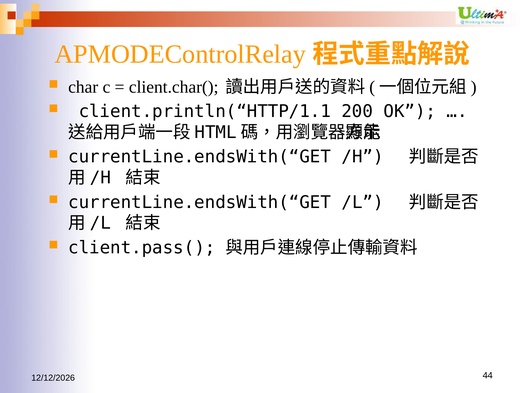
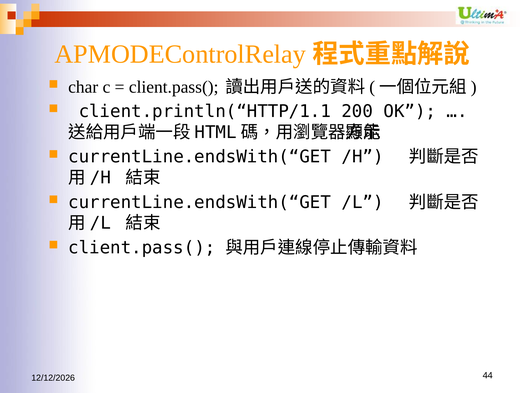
client.char( at (174, 87): client.char( -> client.pass(
